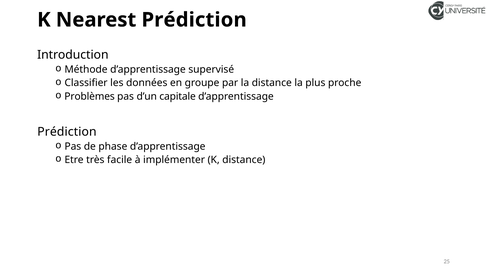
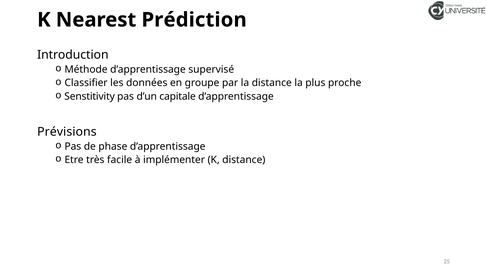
Problèmes: Problèmes -> Senstitivity
Prédiction at (67, 132): Prédiction -> Prévisions
